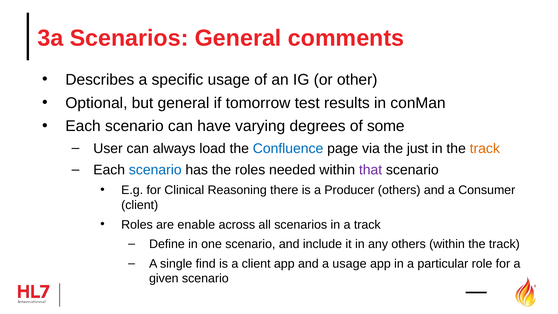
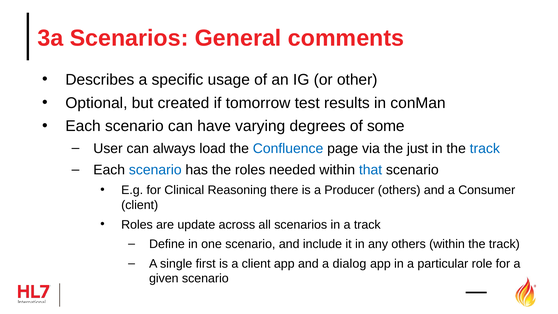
but general: general -> created
track at (485, 148) colour: orange -> blue
that colour: purple -> blue
enable: enable -> update
find: find -> first
a usage: usage -> dialog
